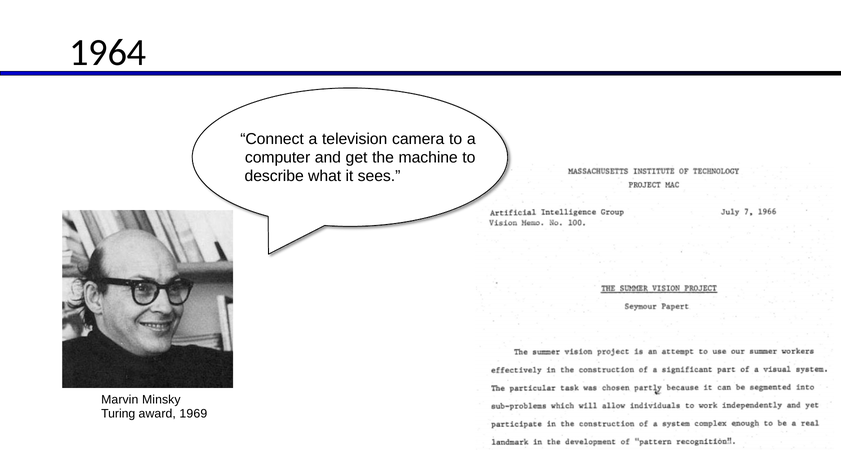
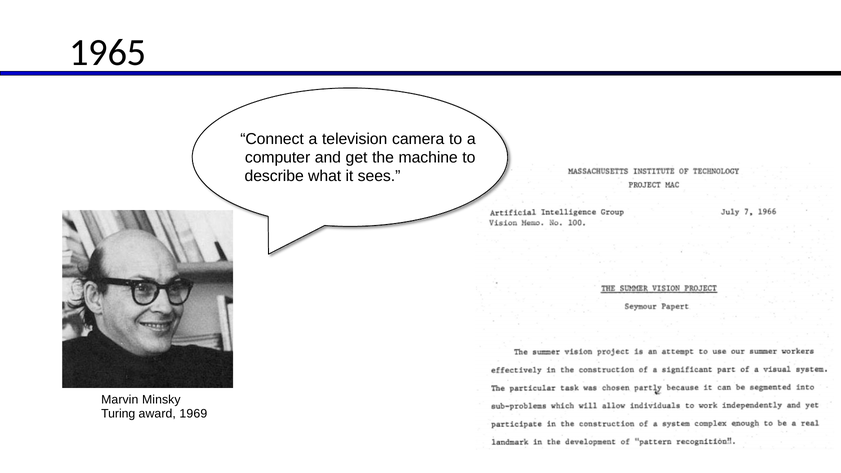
1964: 1964 -> 1965
